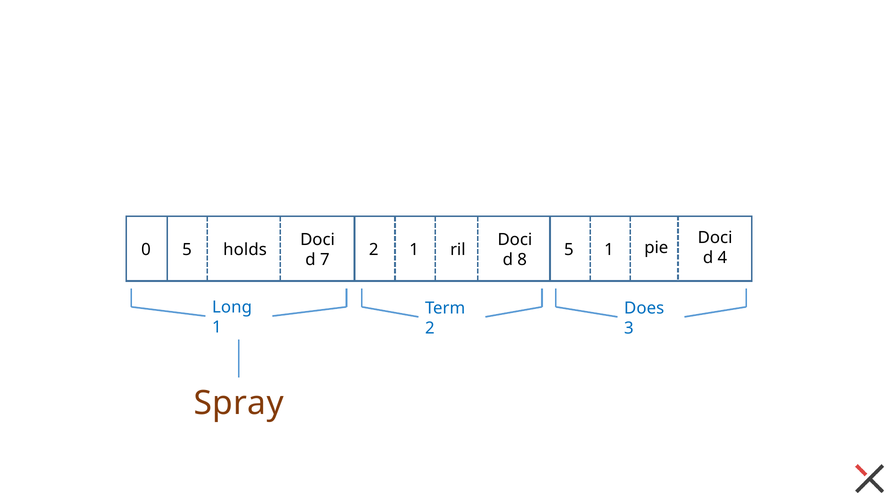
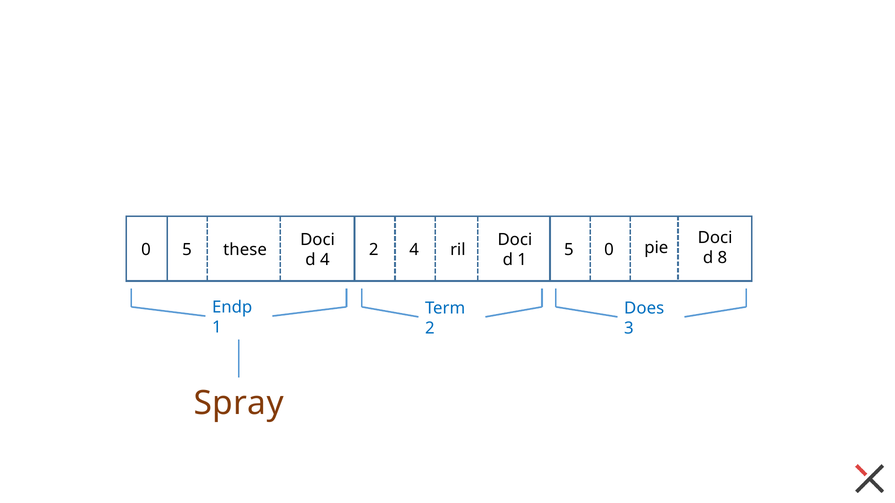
holds: holds -> these
2 1: 1 -> 4
5 1: 1 -> 0
4: 4 -> 8
7 at (325, 260): 7 -> 4
8 at (522, 260): 8 -> 1
Long: Long -> Endp
